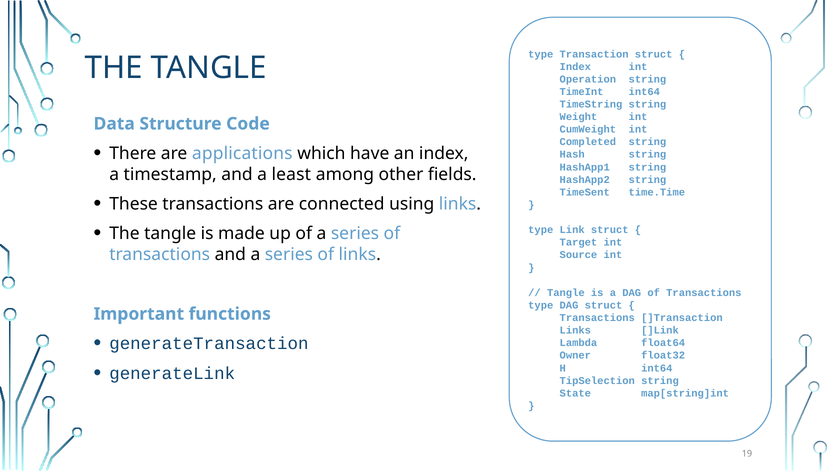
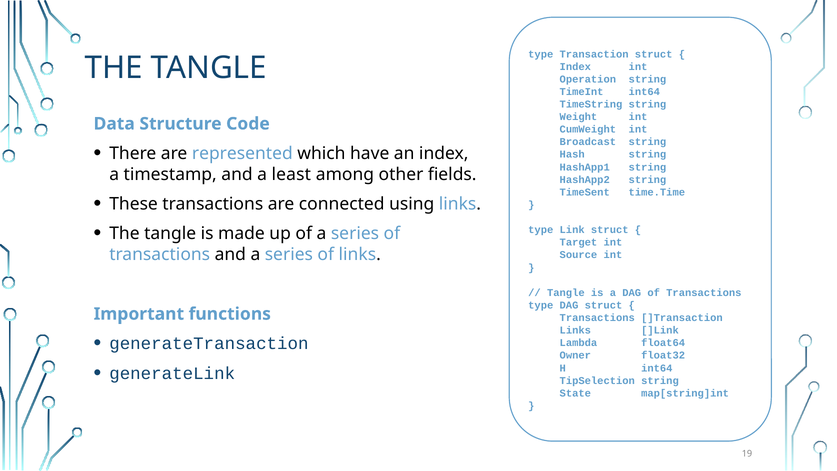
Completed: Completed -> Broadcast
applications: applications -> represented
